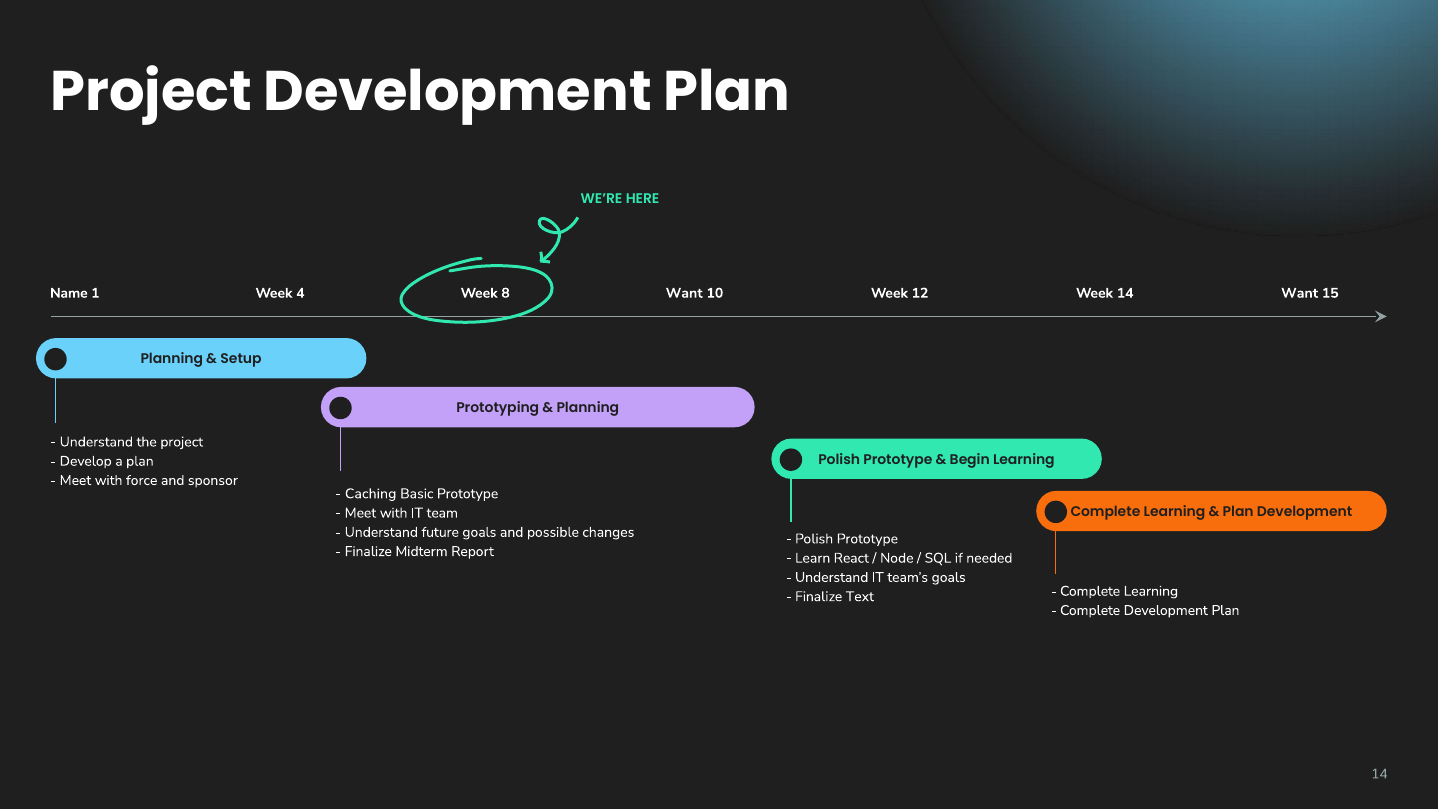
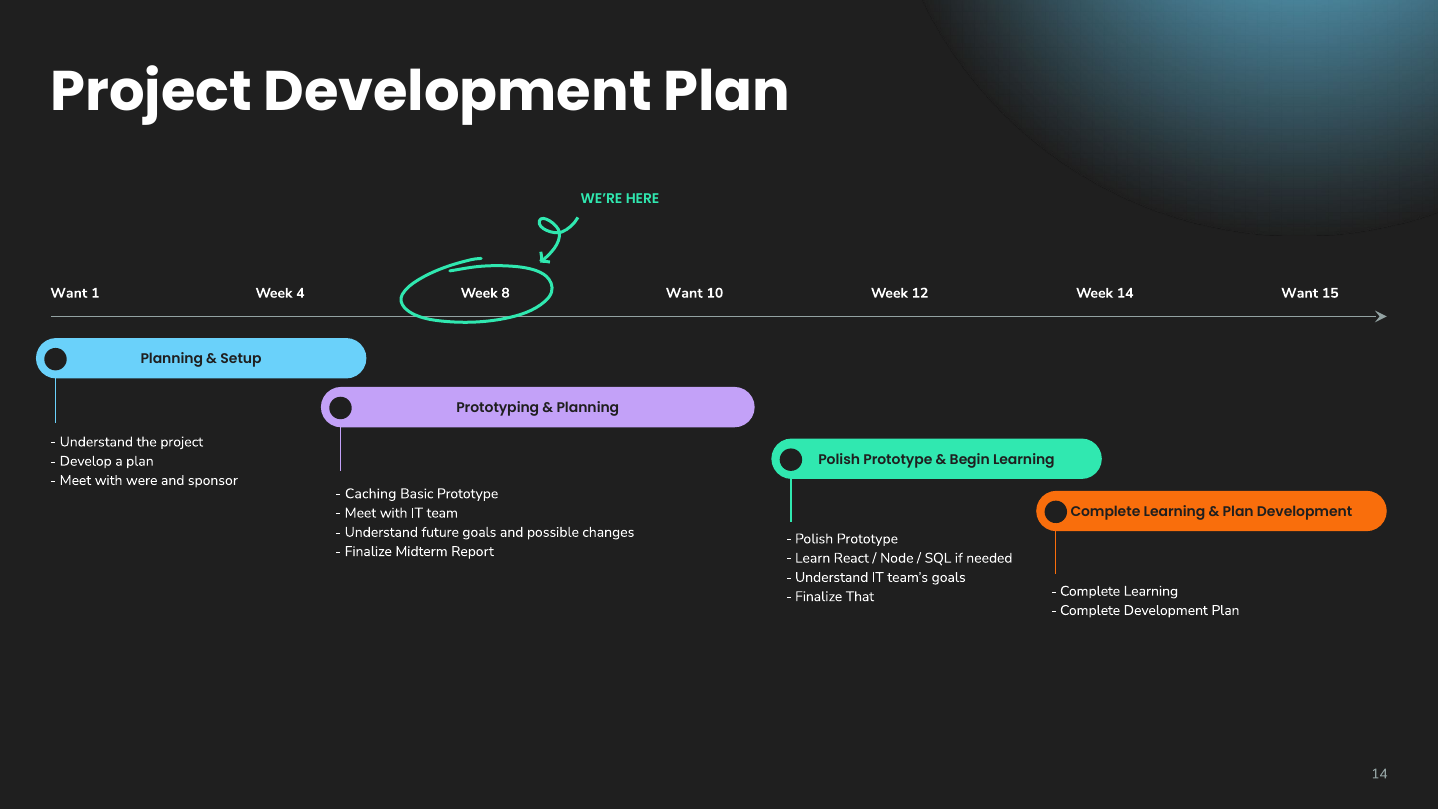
Name at (69, 293): Name -> Want
force: force -> were
Text: Text -> That
